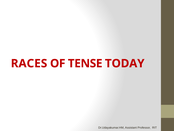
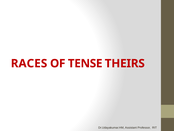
TODAY: TODAY -> THEIRS
